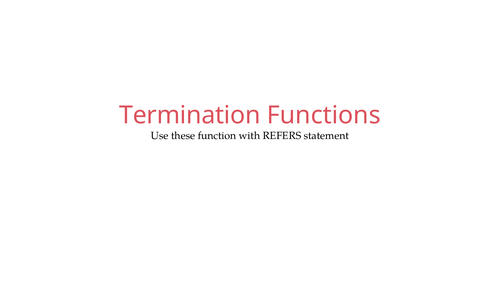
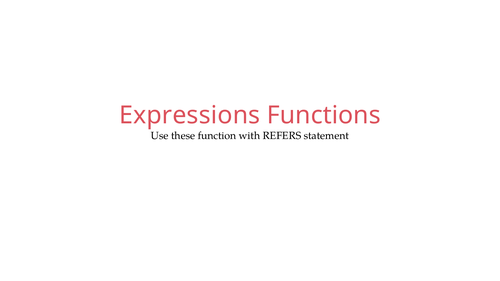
Termination: Termination -> Expressions
